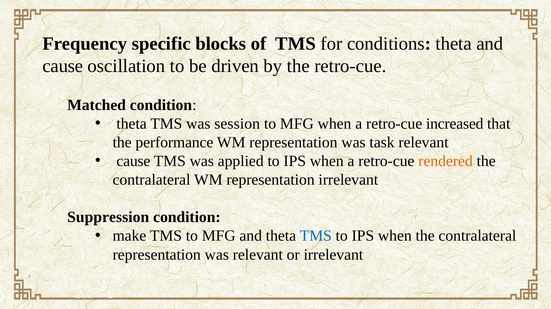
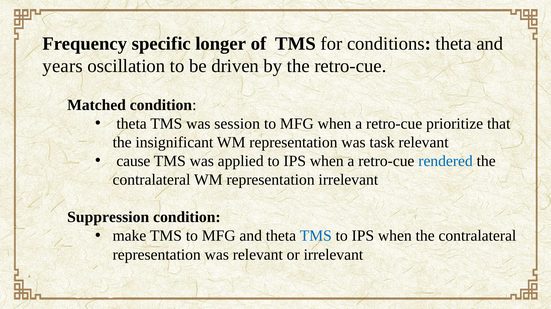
blocks: blocks -> longer
cause at (63, 66): cause -> years
increased: increased -> prioritize
performance: performance -> insignificant
rendered colour: orange -> blue
